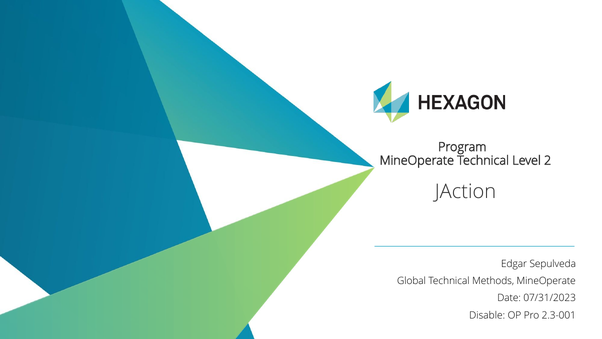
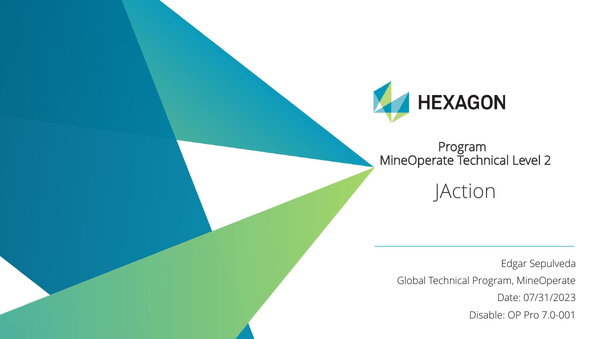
Technical Methods: Methods -> Program
2.3-001: 2.3-001 -> 7.0-001
